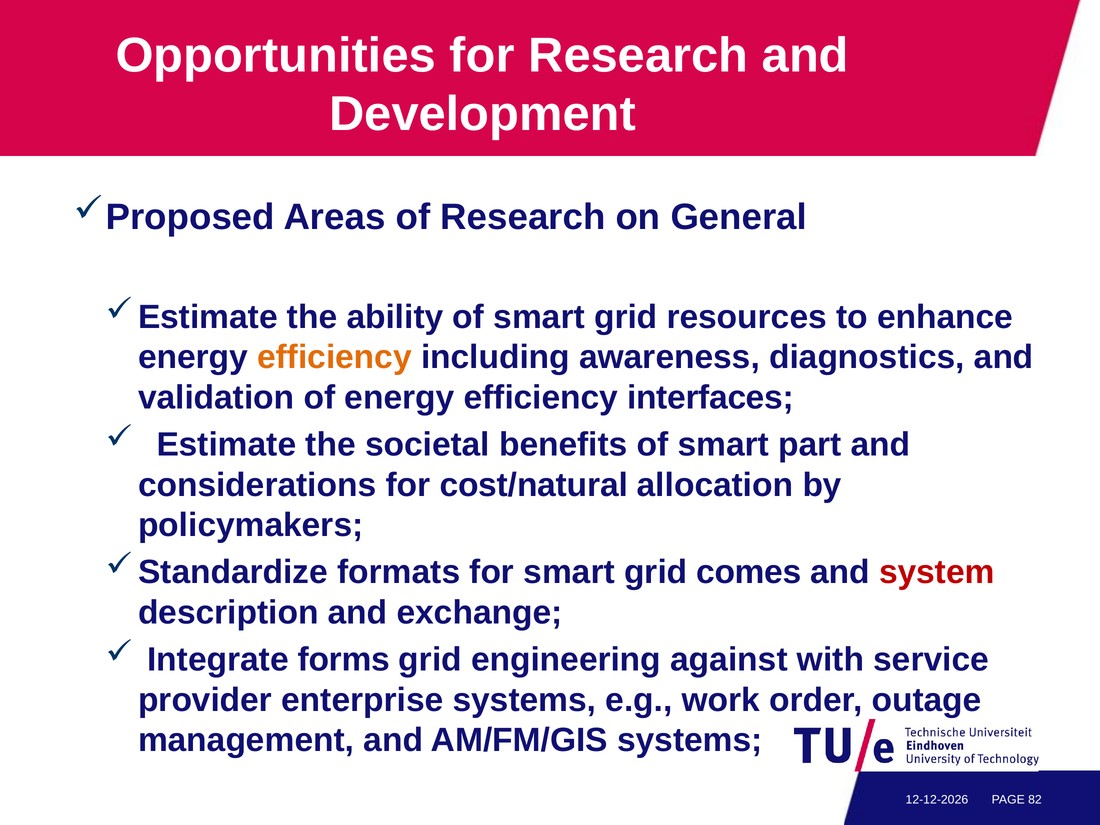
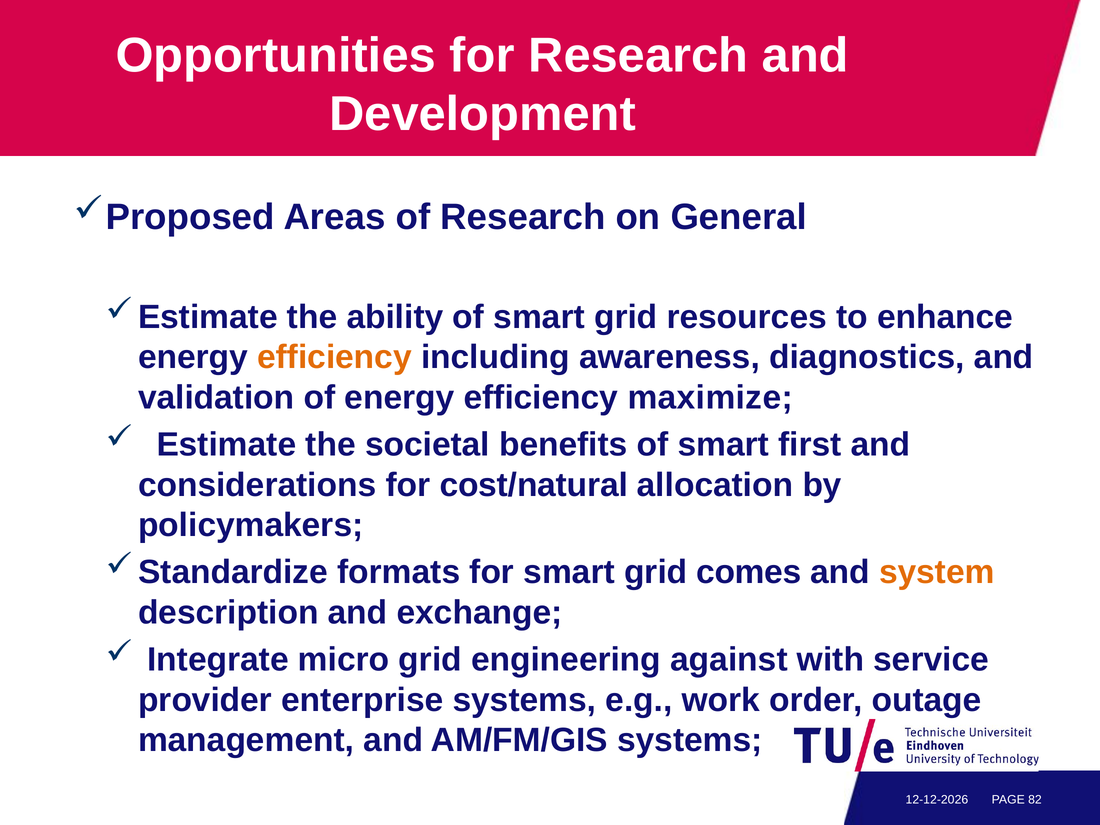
interfaces: interfaces -> maximize
part: part -> first
system colour: red -> orange
forms: forms -> micro
